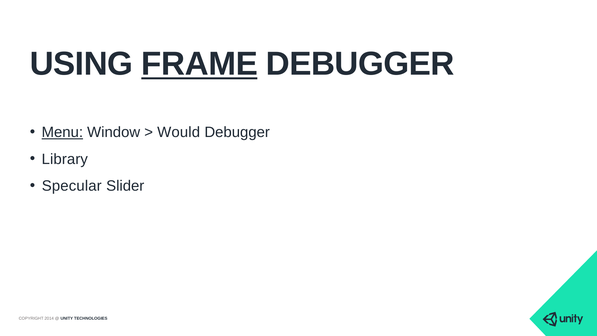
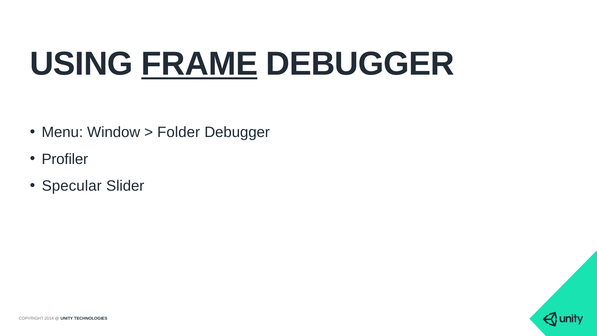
Menu underline: present -> none
Would: Would -> Folder
Library: Library -> Profiler
